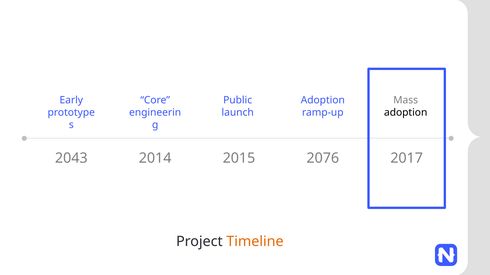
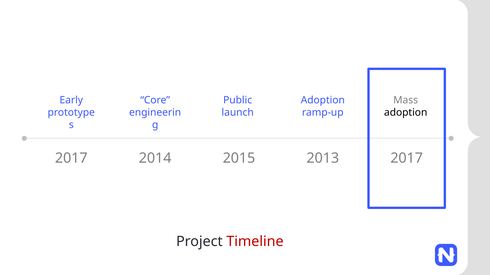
2043 at (71, 158): 2043 -> 2017
2076: 2076 -> 2013
Timeline colour: orange -> red
